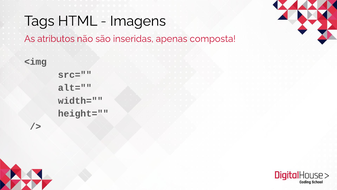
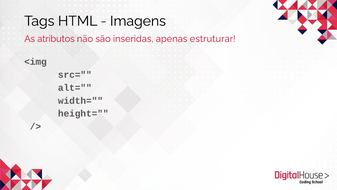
composta: composta -> estruturar
